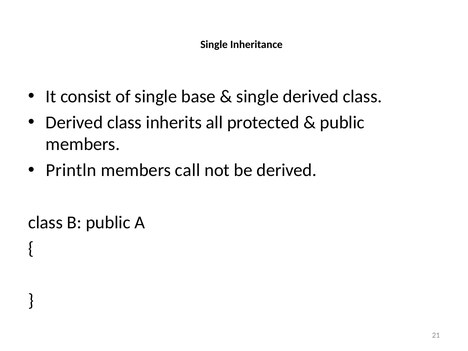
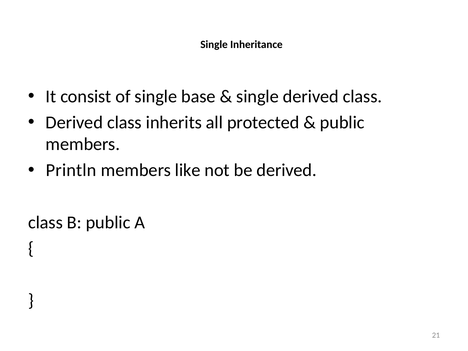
call: call -> like
